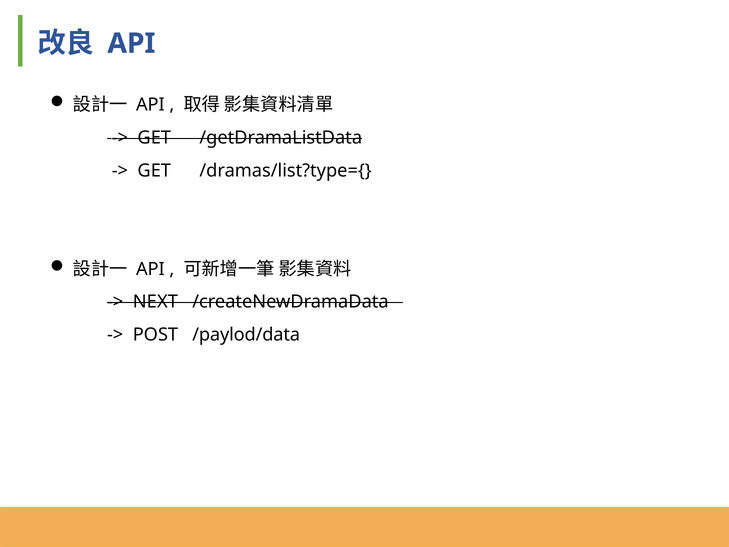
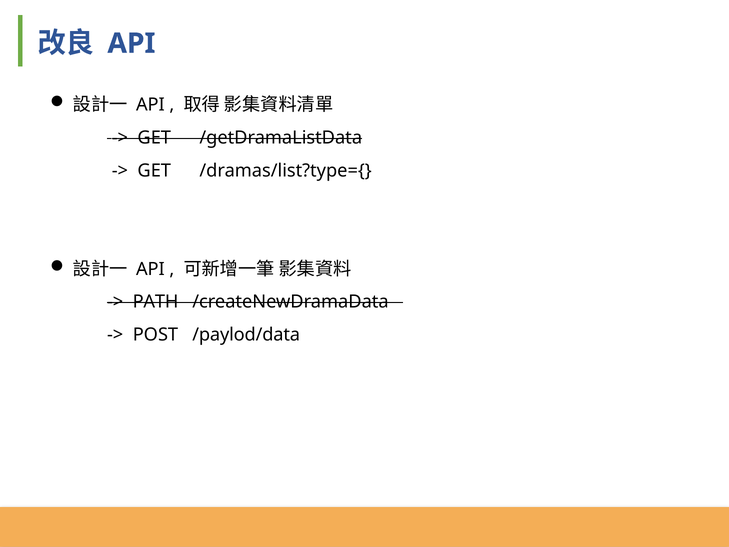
NEXT: NEXT -> PATH
